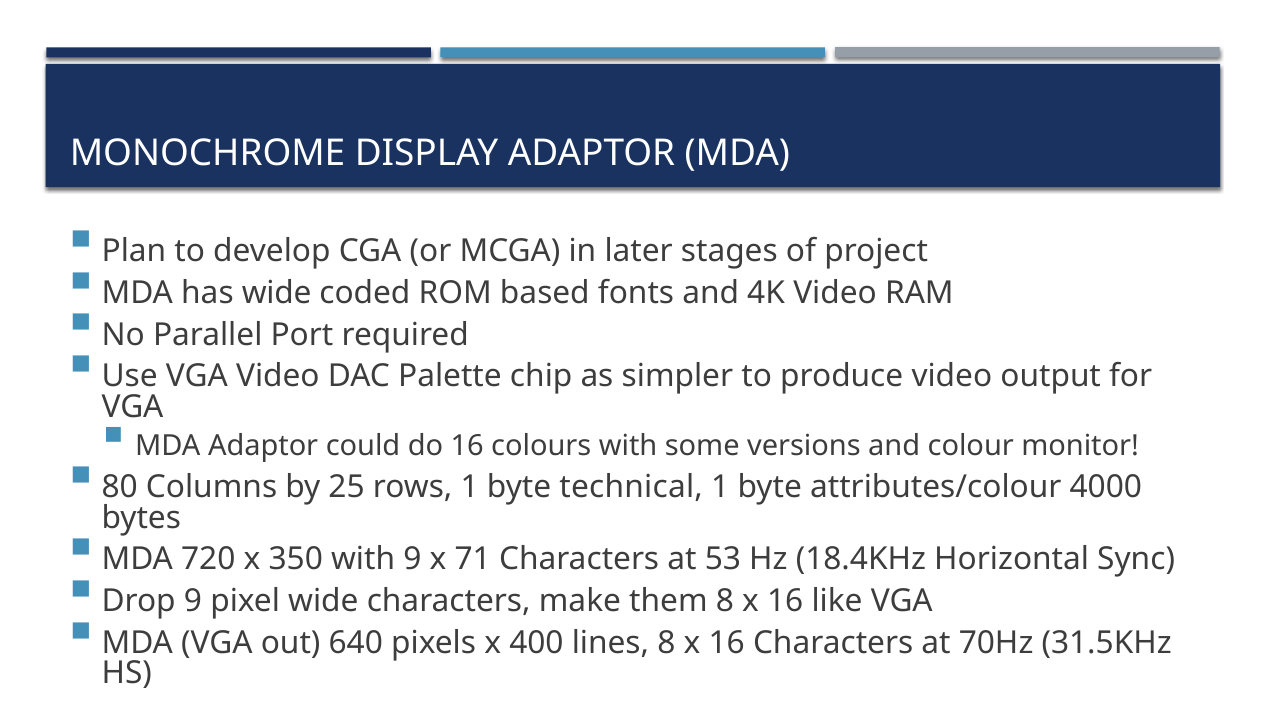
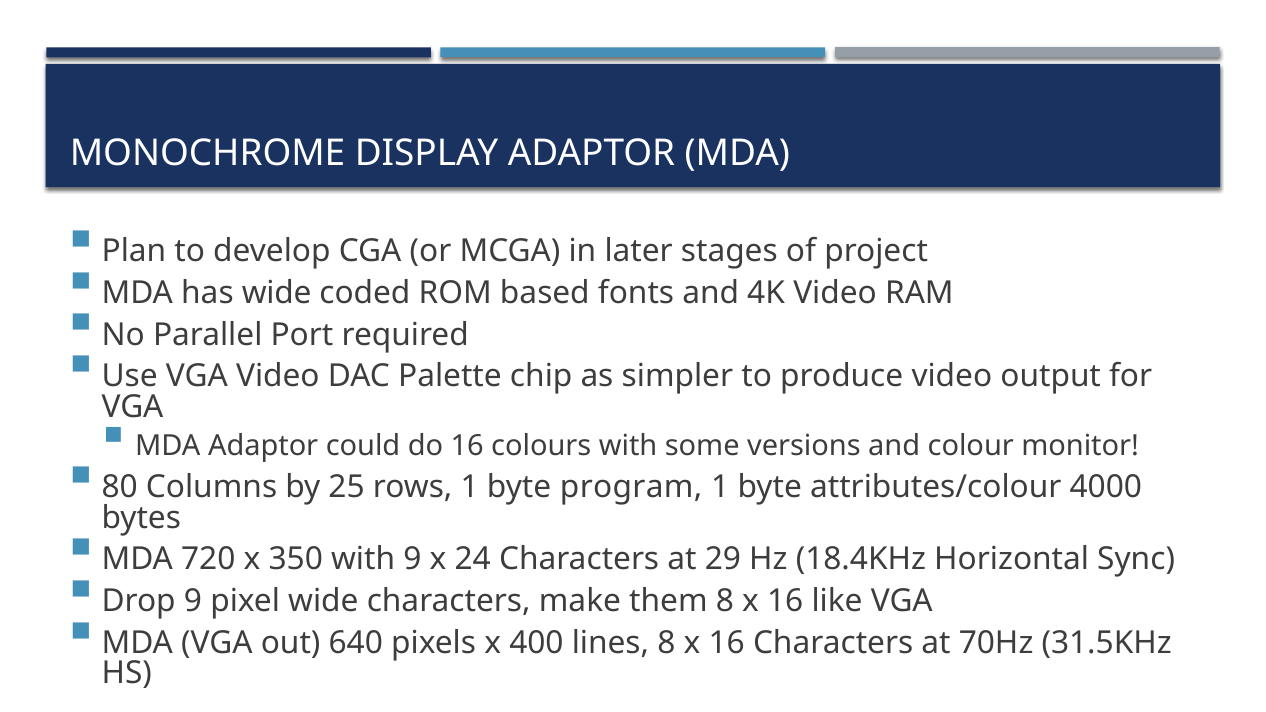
technical: technical -> program
71: 71 -> 24
53: 53 -> 29
